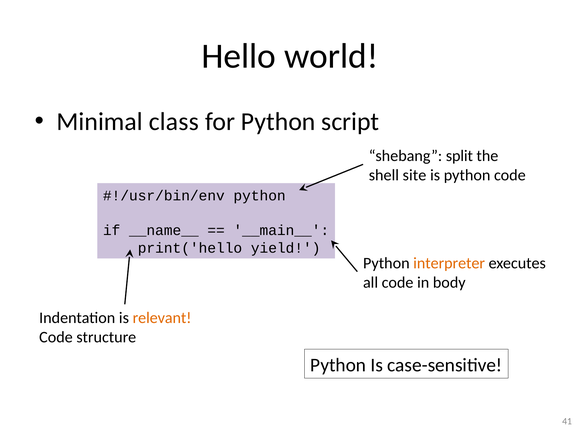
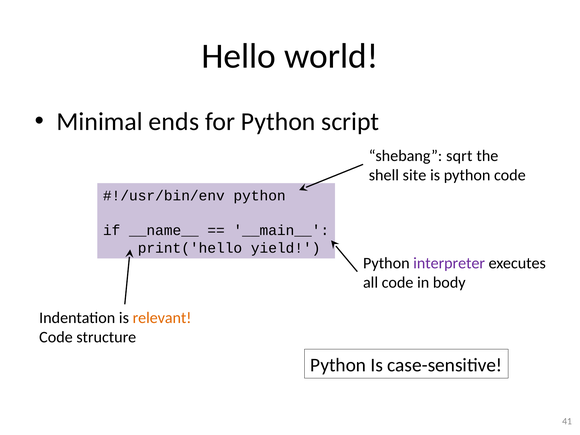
class: class -> ends
split: split -> sqrt
interpreter colour: orange -> purple
